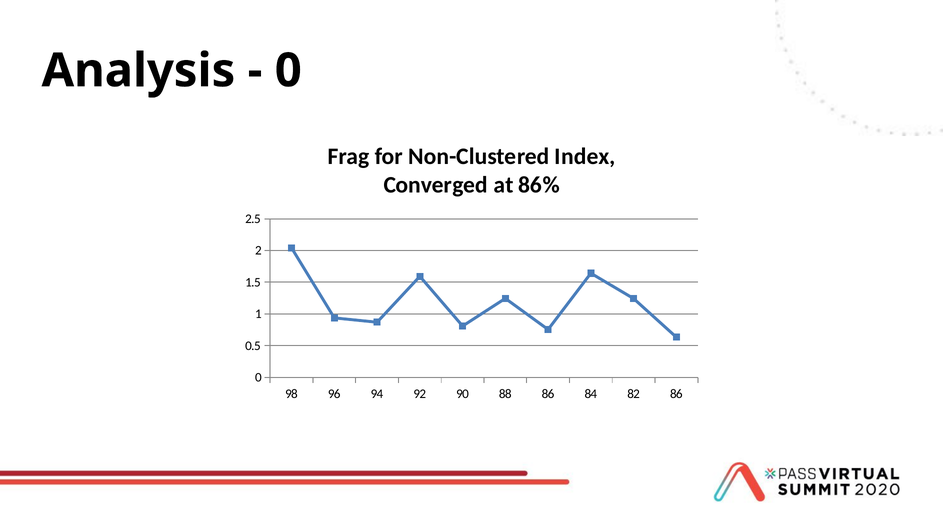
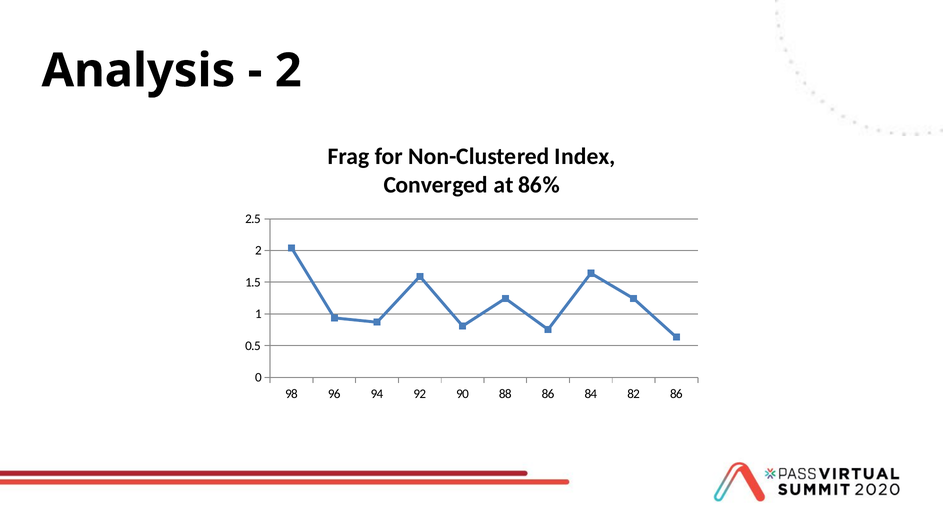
0 at (288, 71): 0 -> 2
